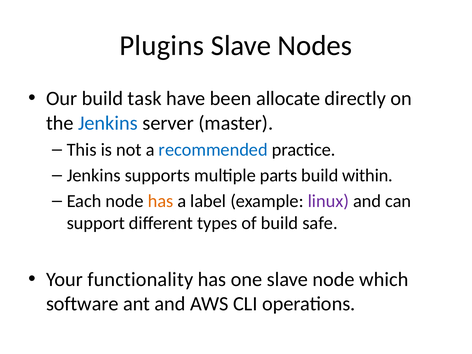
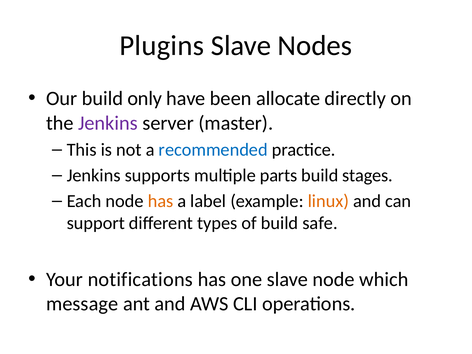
task: task -> only
Jenkins at (108, 123) colour: blue -> purple
within: within -> stages
linux colour: purple -> orange
functionality: functionality -> notifications
software: software -> message
